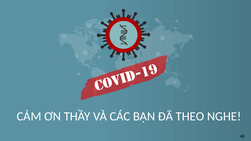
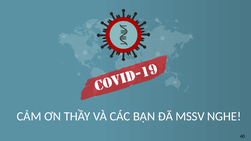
THEO: THEO -> MSSV
